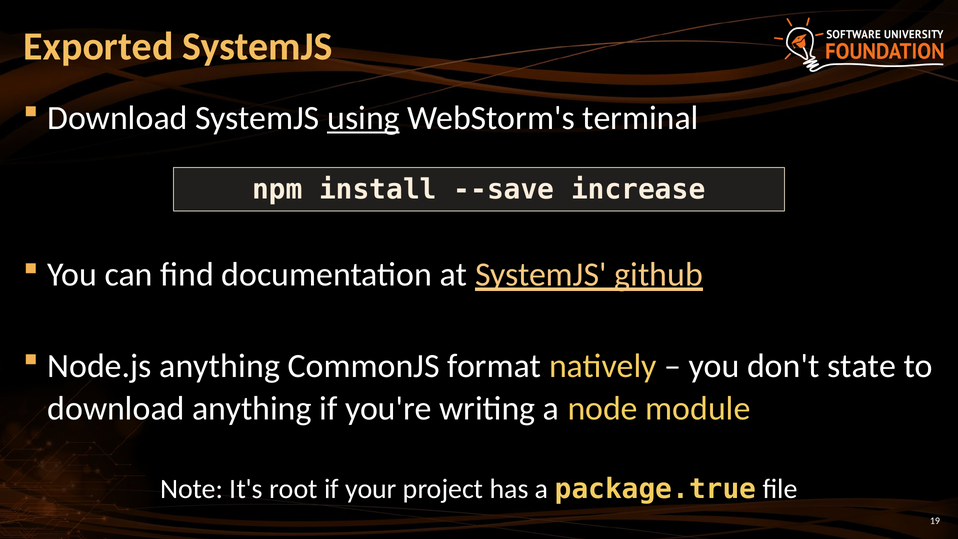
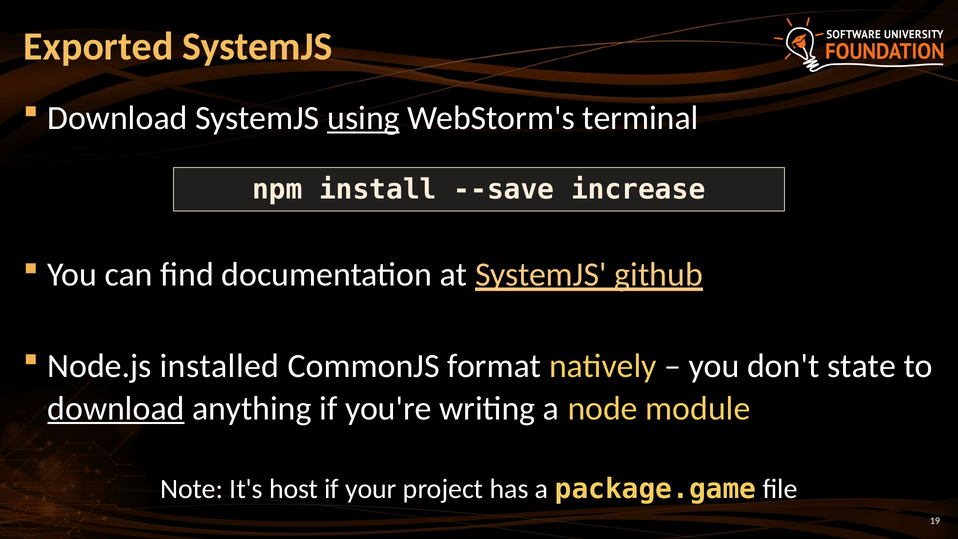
Node.js anything: anything -> installed
download at (116, 409) underline: none -> present
root: root -> host
package.true: package.true -> package.game
